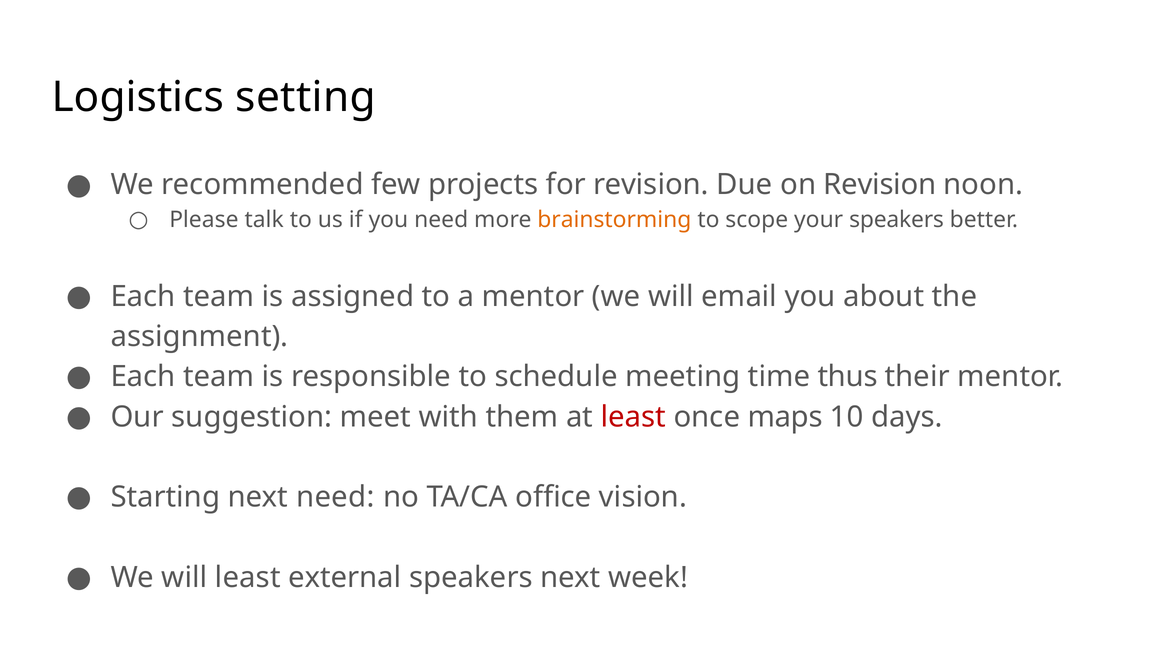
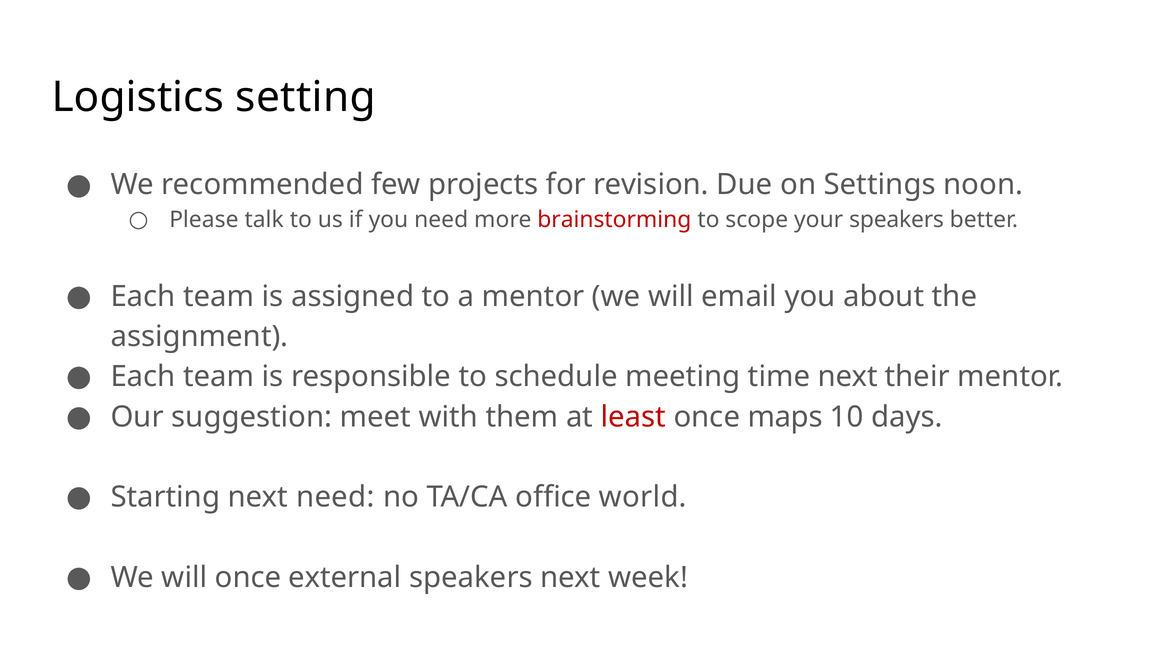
on Revision: Revision -> Settings
brainstorming colour: orange -> red
time thus: thus -> next
vision: vision -> world
will least: least -> once
